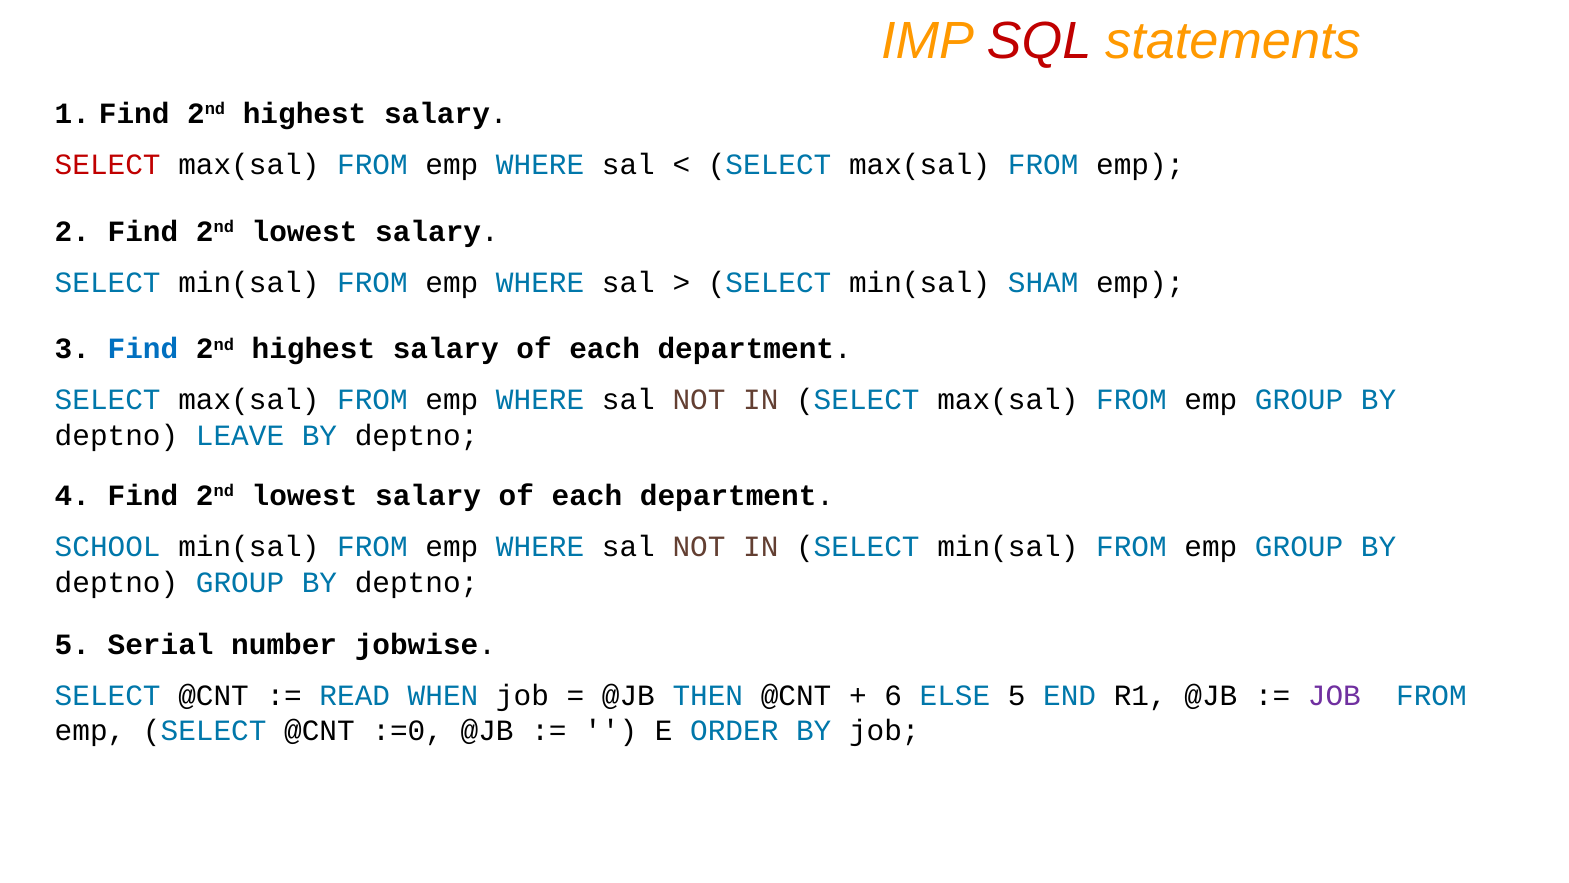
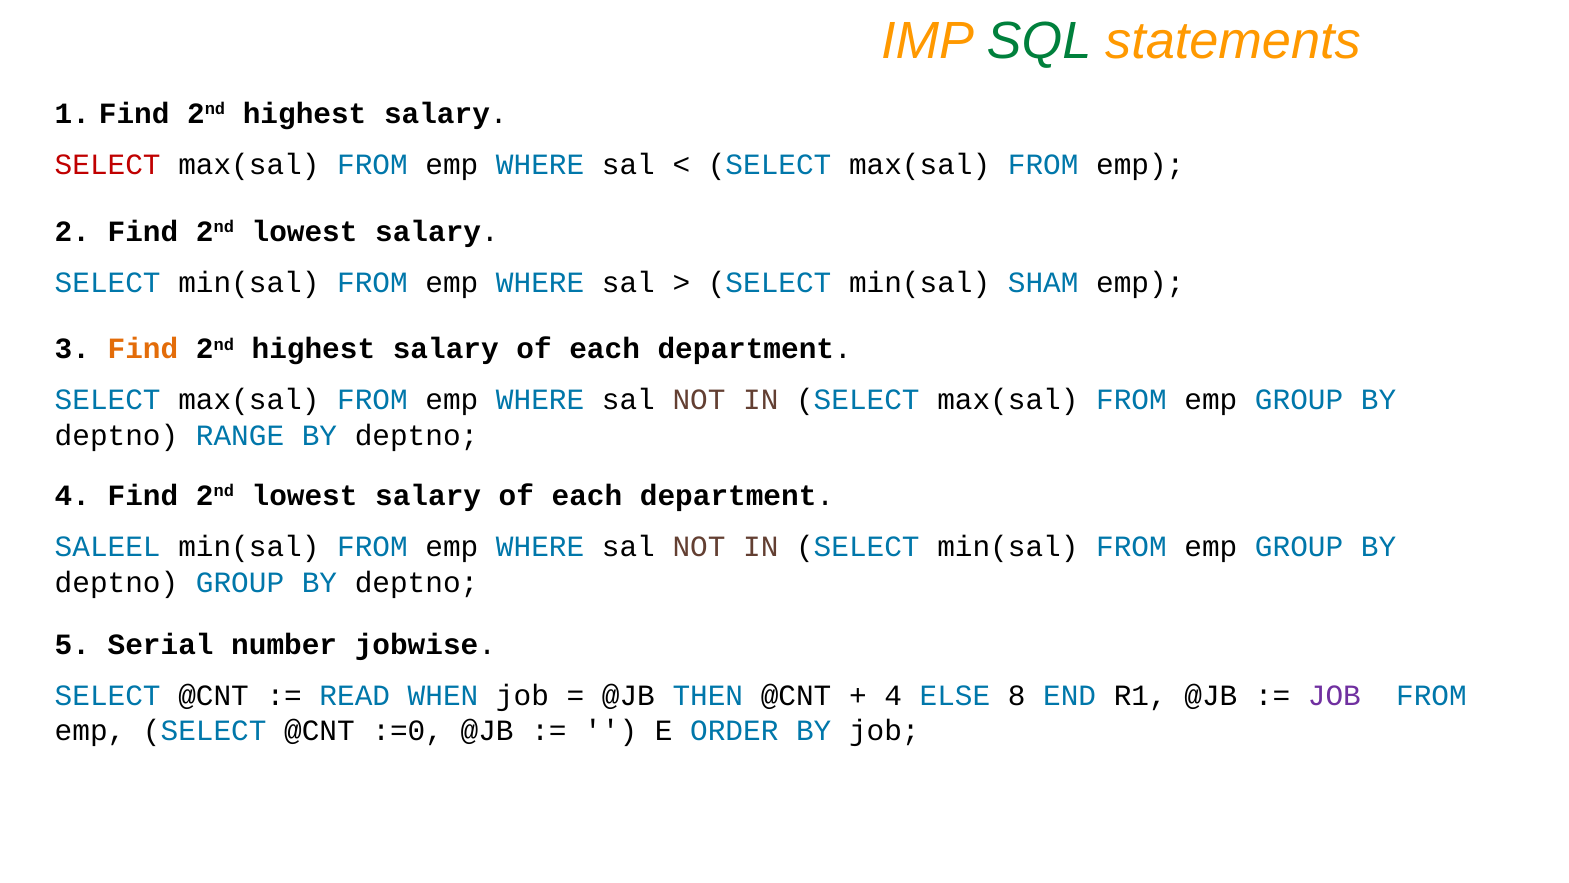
SQL colour: red -> green
Find at (143, 349) colour: blue -> orange
LEAVE: LEAVE -> RANGE
SCHOOL: SCHOOL -> SALEEL
6 at (893, 695): 6 -> 4
ELSE 5: 5 -> 8
